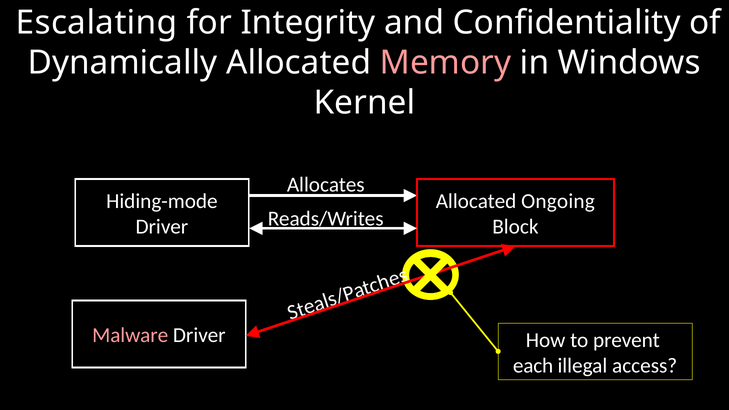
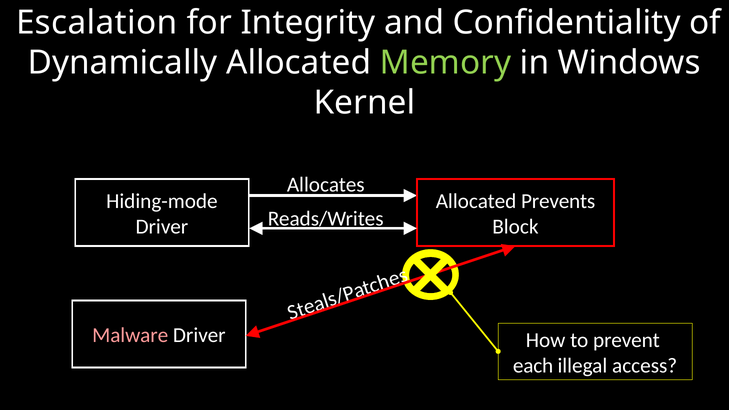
Escalating: Escalating -> Escalation
Memory colour: pink -> light green
Ongoing: Ongoing -> Prevents
